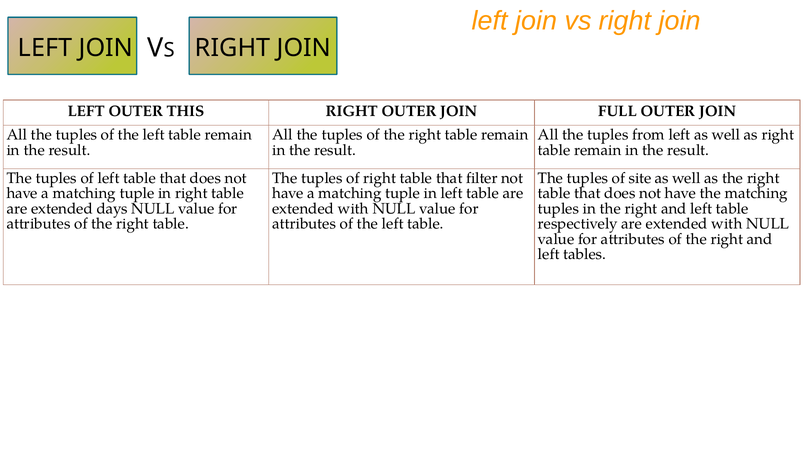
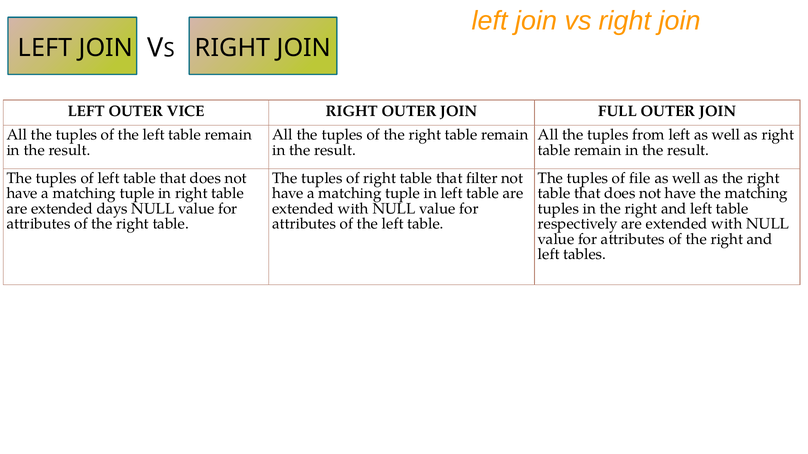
THIS: THIS -> VICE
site: site -> file
